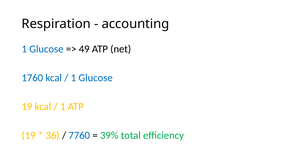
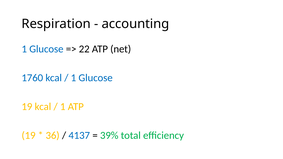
49: 49 -> 22
7760: 7760 -> 4137
